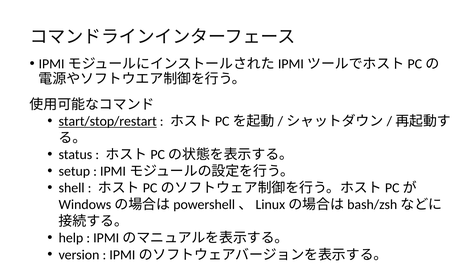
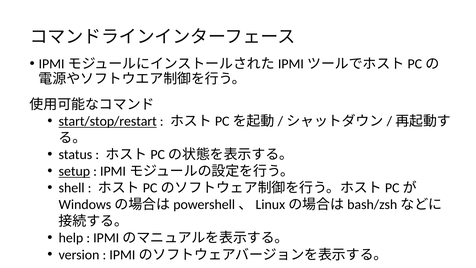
setup underline: none -> present
